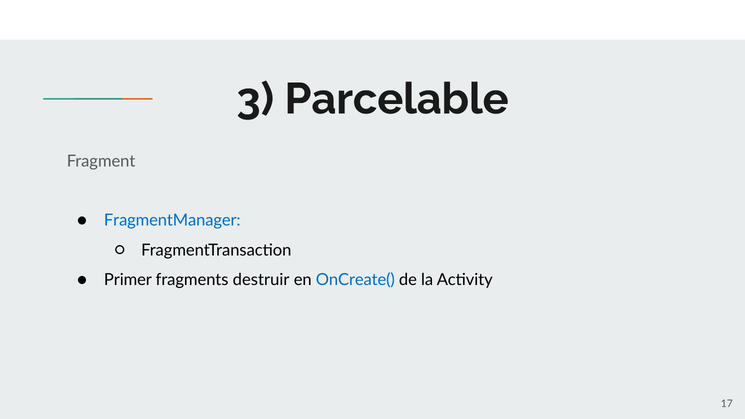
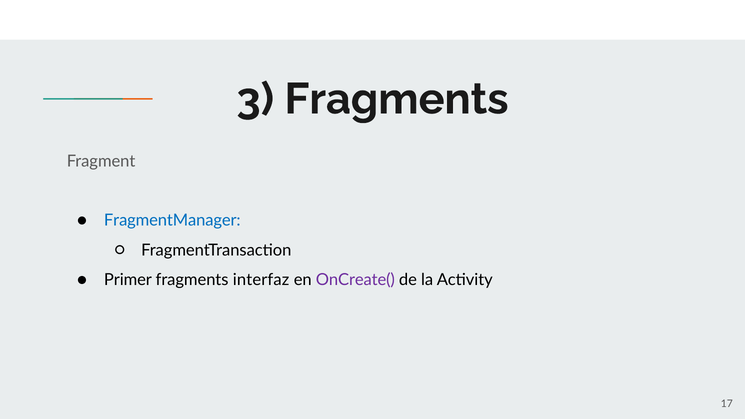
3 Parcelable: Parcelable -> Fragments
destruir: destruir -> interfaz
OnCreate( colour: blue -> purple
